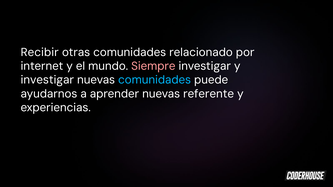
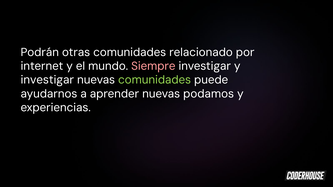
Recibir: Recibir -> Podrán
comunidades at (155, 80) colour: light blue -> light green
referente: referente -> podamos
